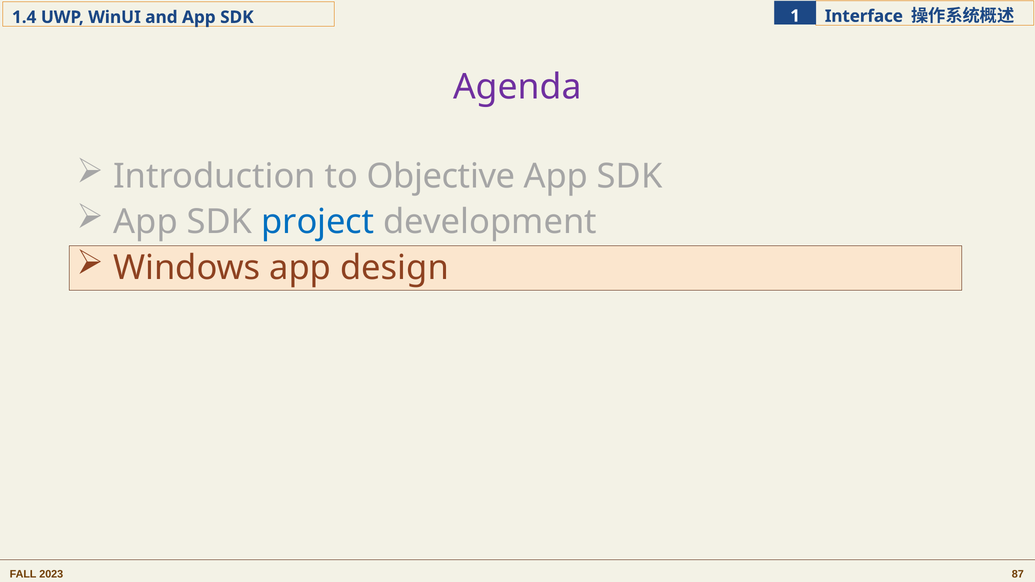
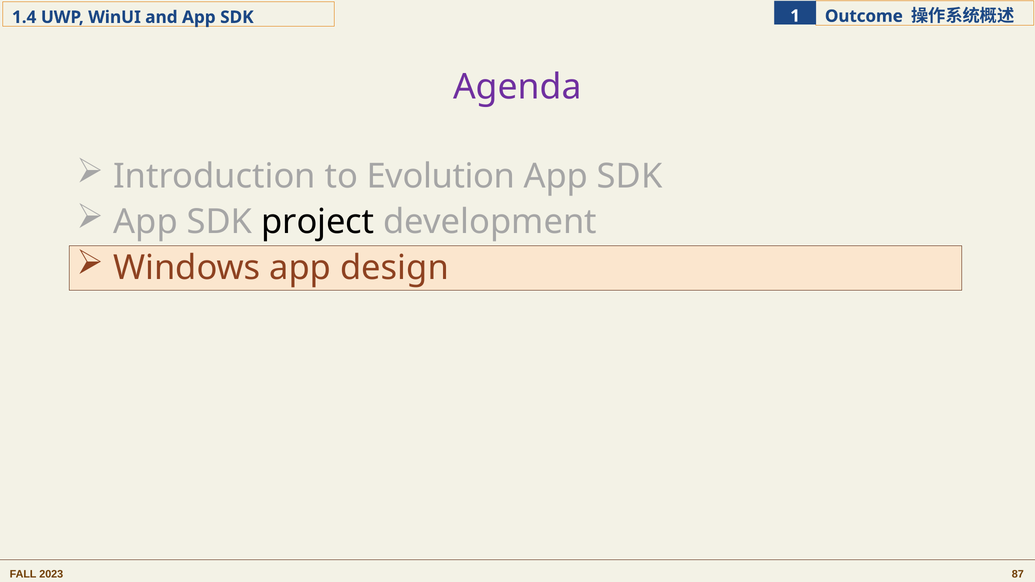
Interface: Interface -> Outcome
Objective: Objective -> Evolution
project colour: blue -> black
